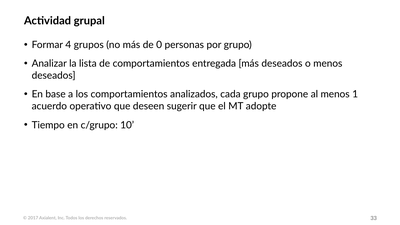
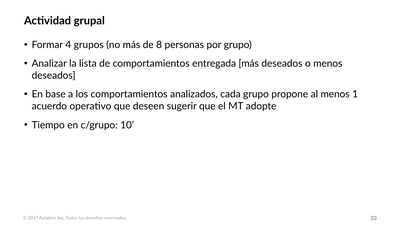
0: 0 -> 8
